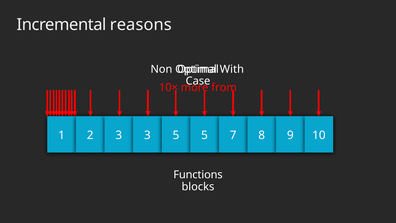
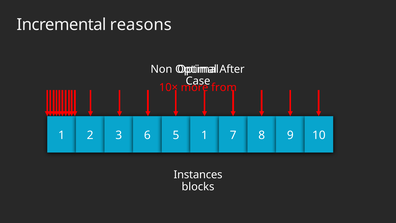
With: With -> After
3 3: 3 -> 6
5 5: 5 -> 1
Functions: Functions -> Instances
